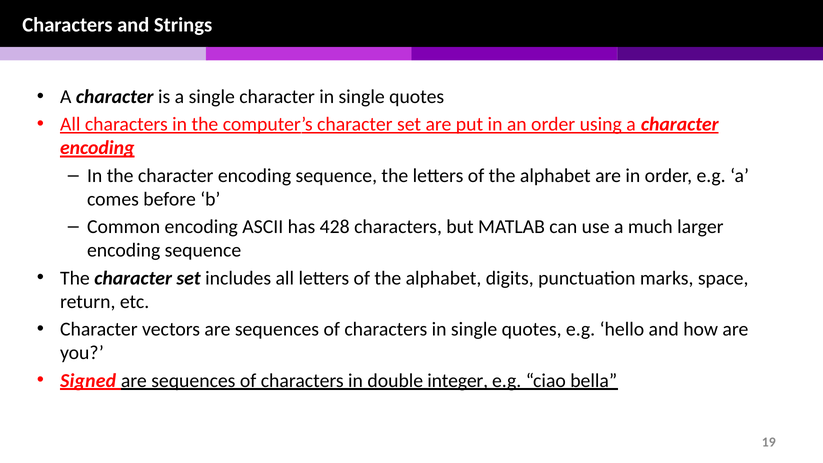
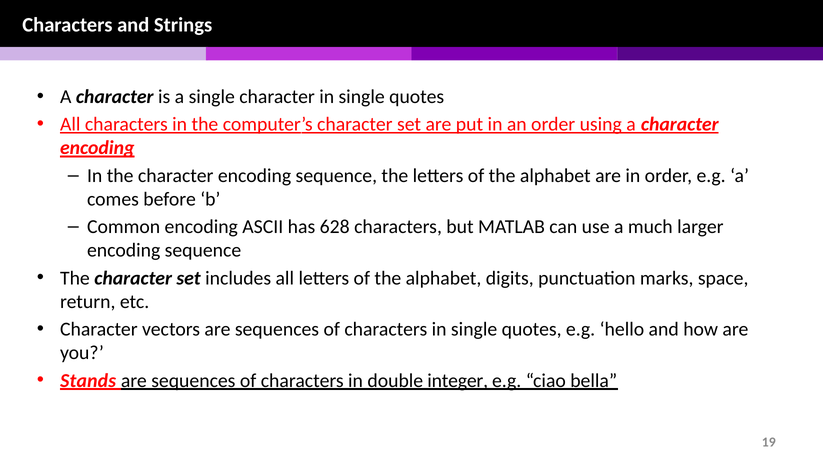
428: 428 -> 628
Signed: Signed -> Stands
